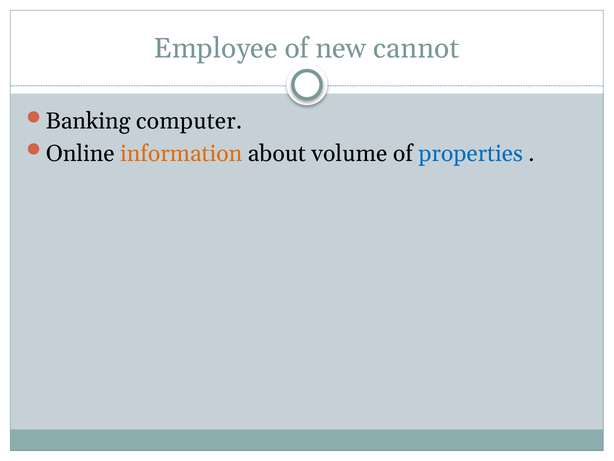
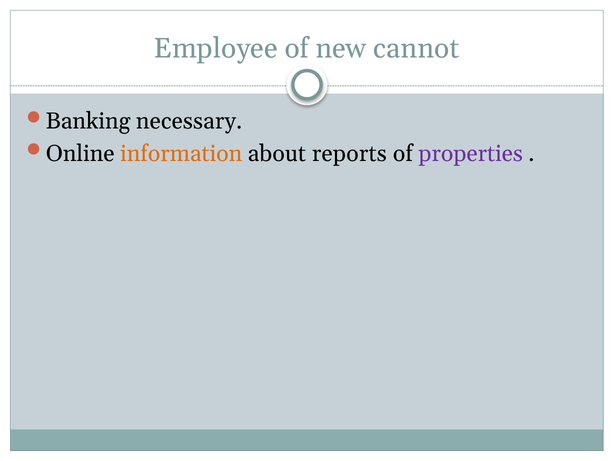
computer: computer -> necessary
volume: volume -> reports
properties colour: blue -> purple
